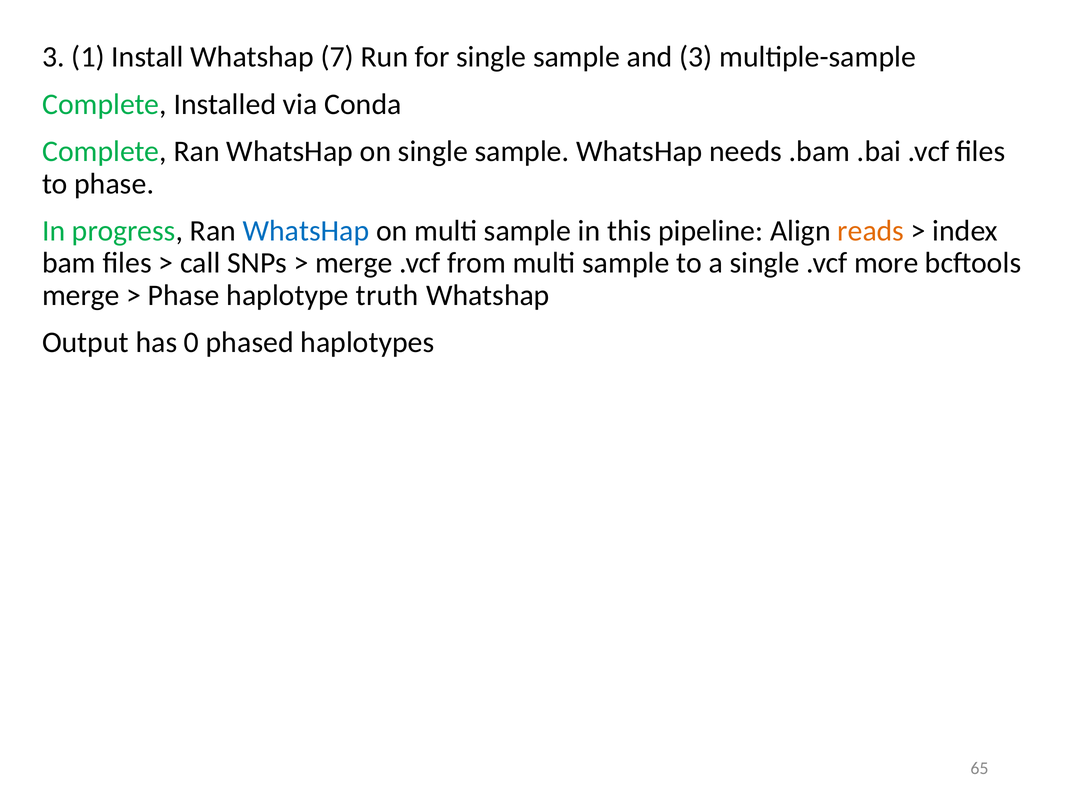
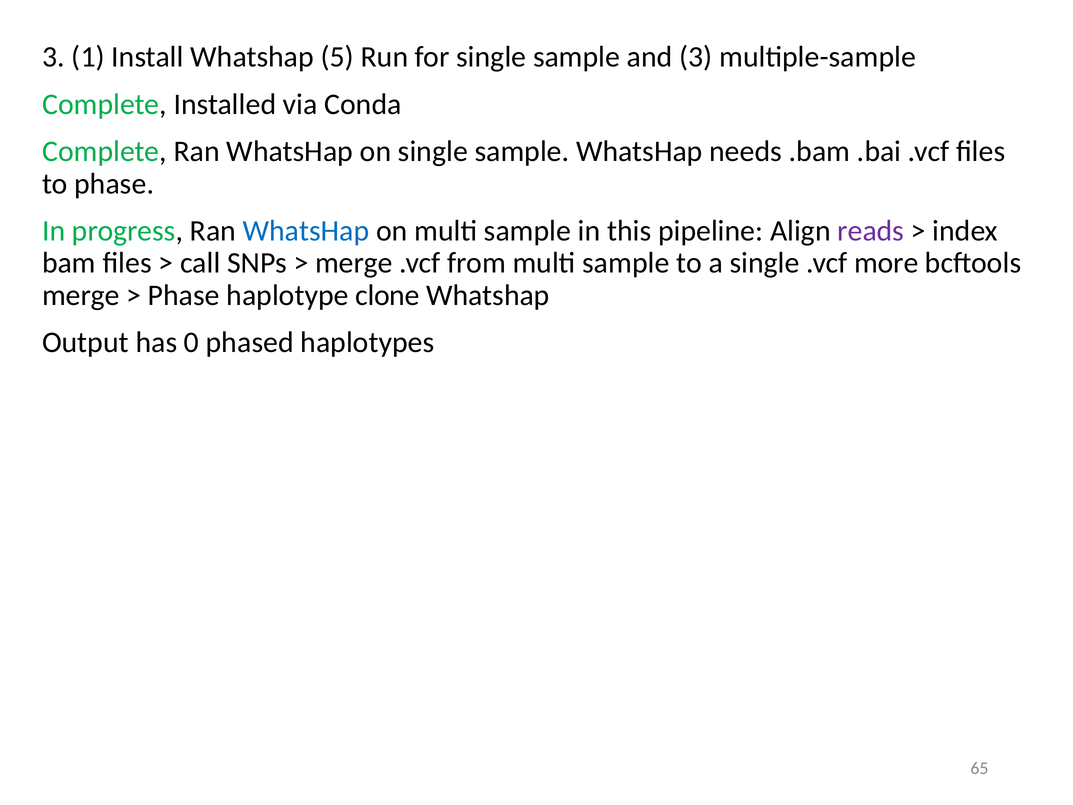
7: 7 -> 5
reads colour: orange -> purple
truth: truth -> clone
